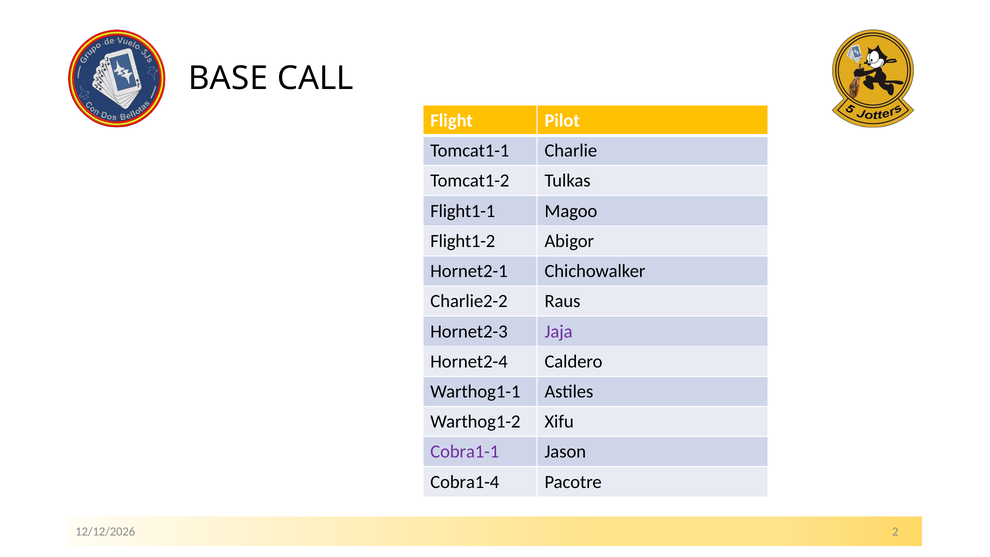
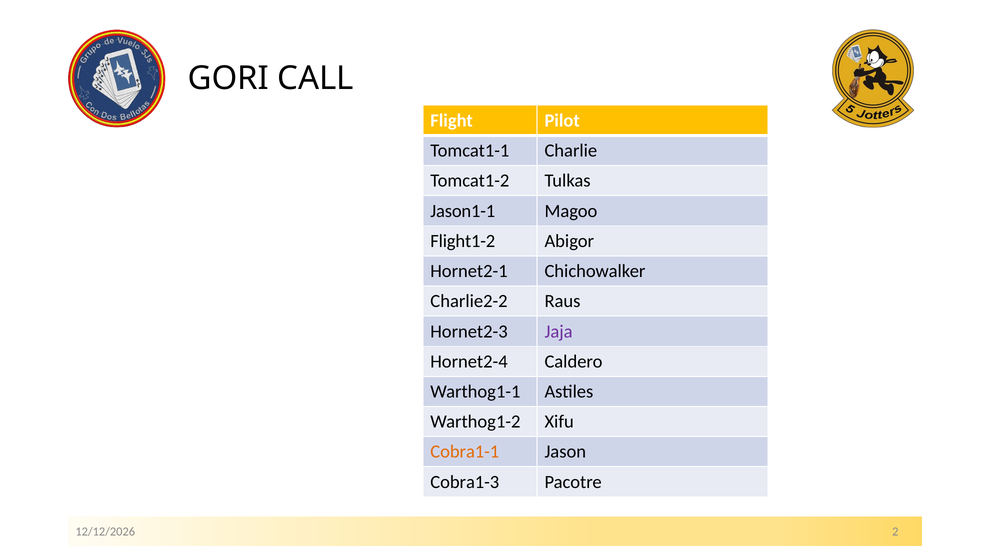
BASE: BASE -> GORI
Flight1-1: Flight1-1 -> Jason1-1
Cobra1-1 colour: purple -> orange
Cobra1-4: Cobra1-4 -> Cobra1-3
